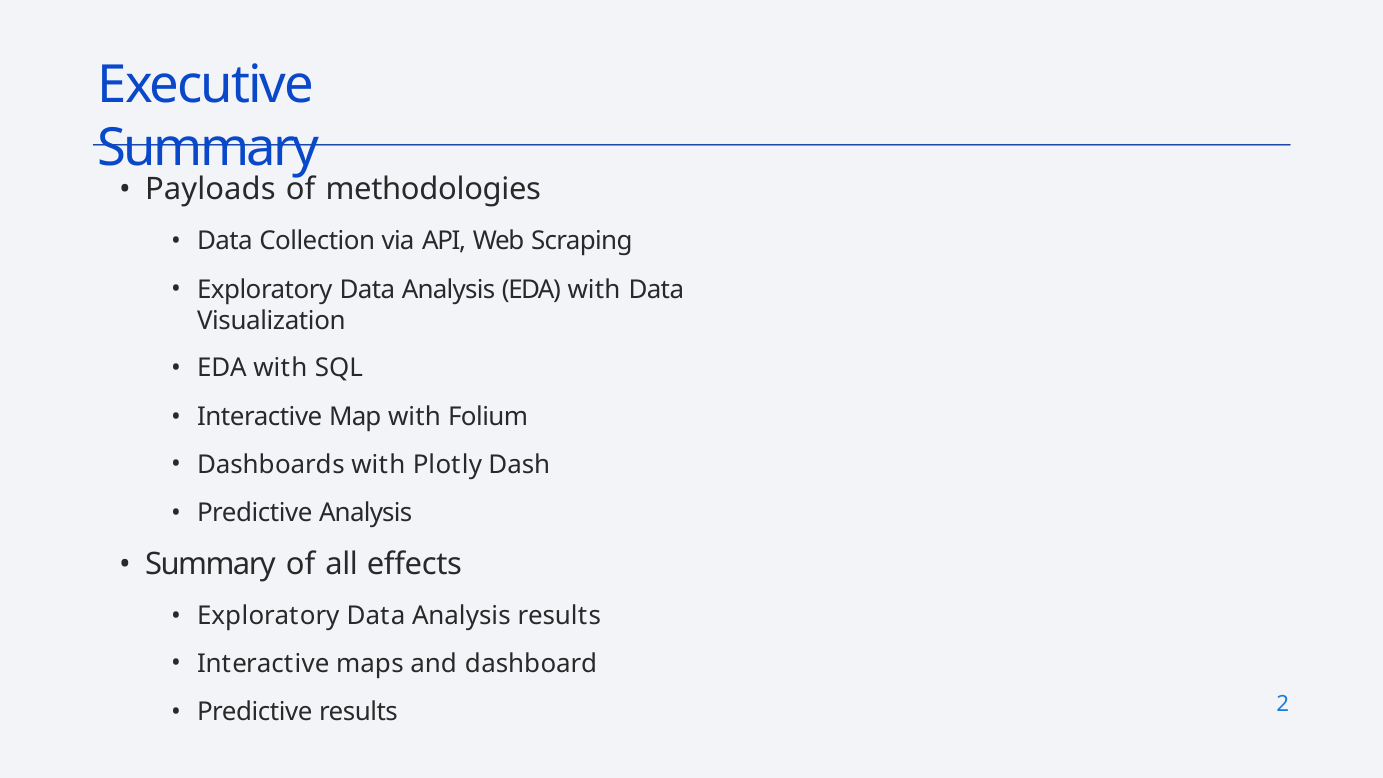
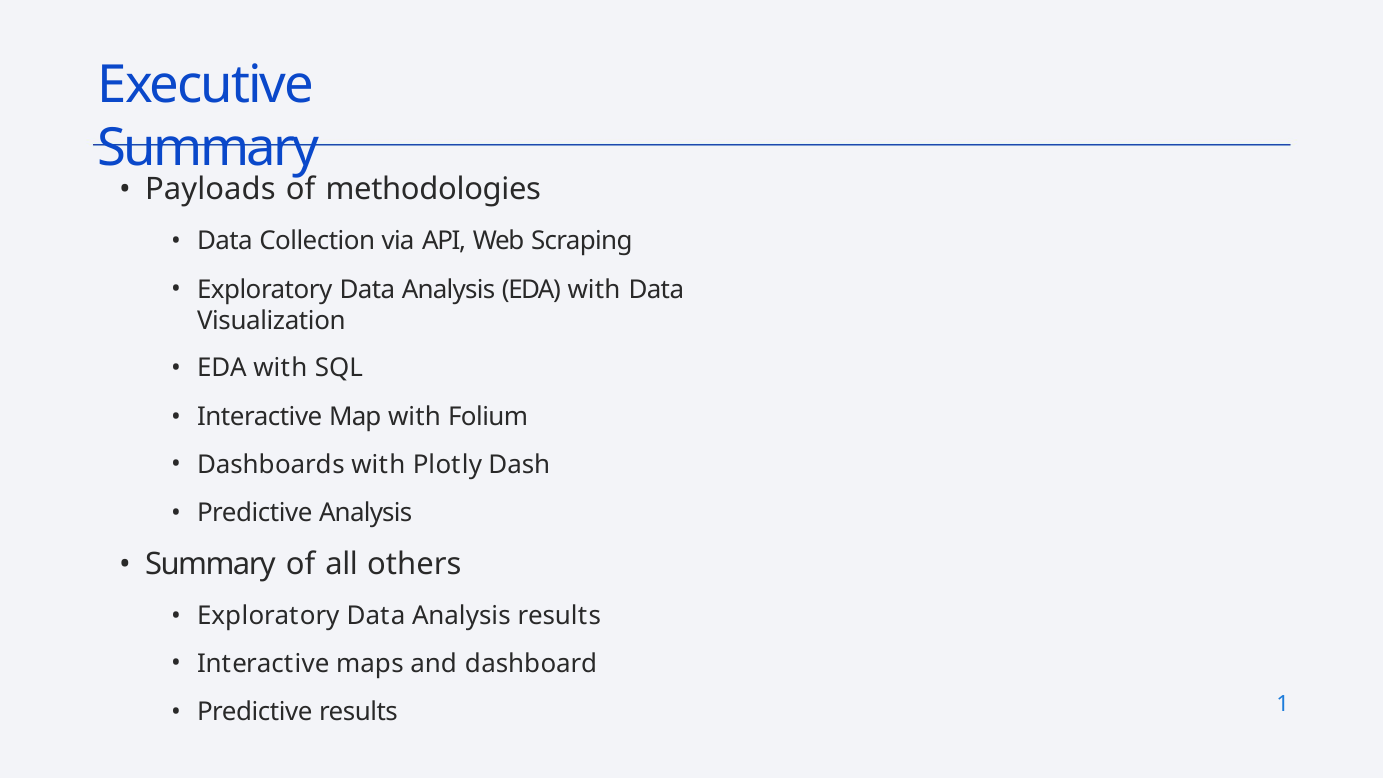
effects: effects -> others
2: 2 -> 1
